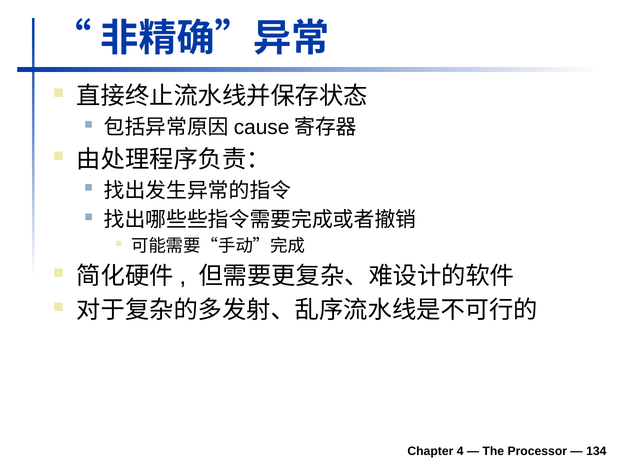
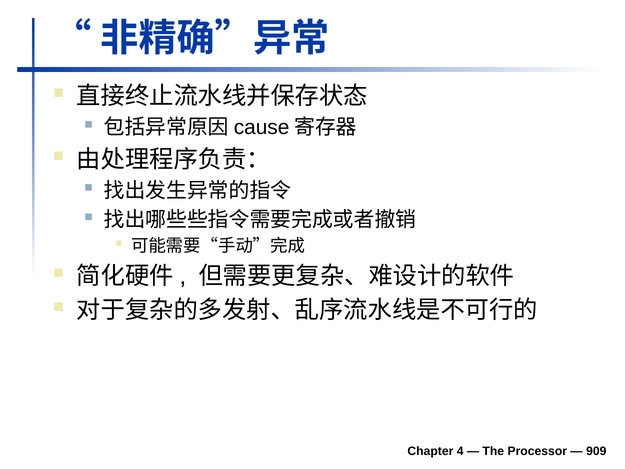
134: 134 -> 909
